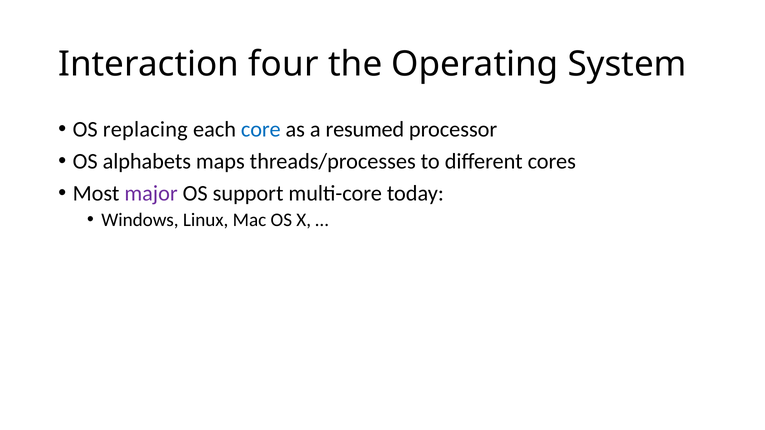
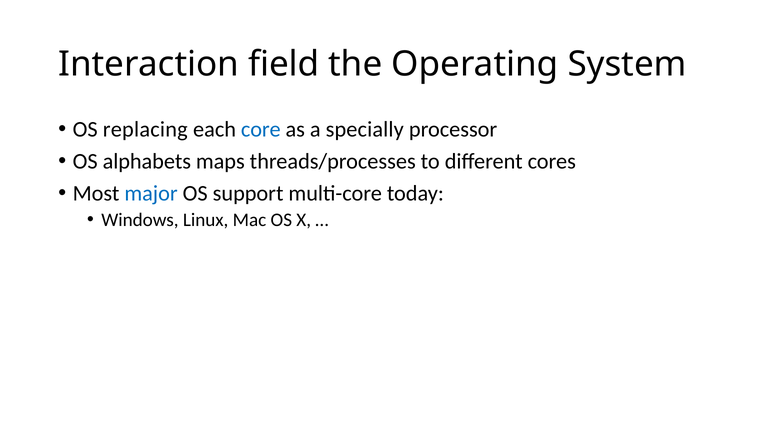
four: four -> field
resumed: resumed -> specially
major colour: purple -> blue
